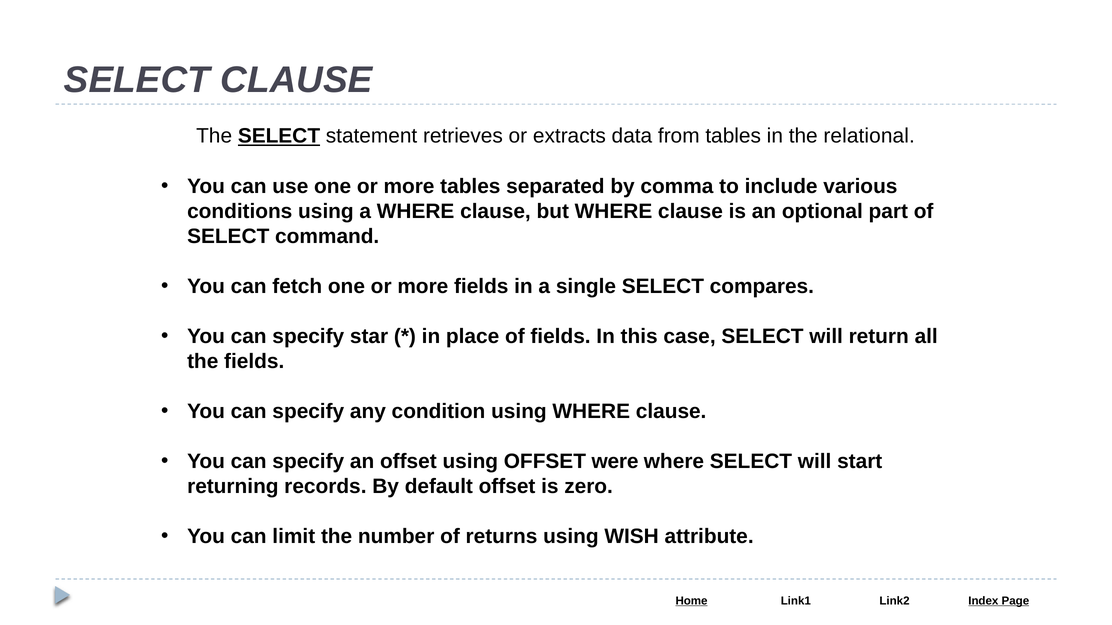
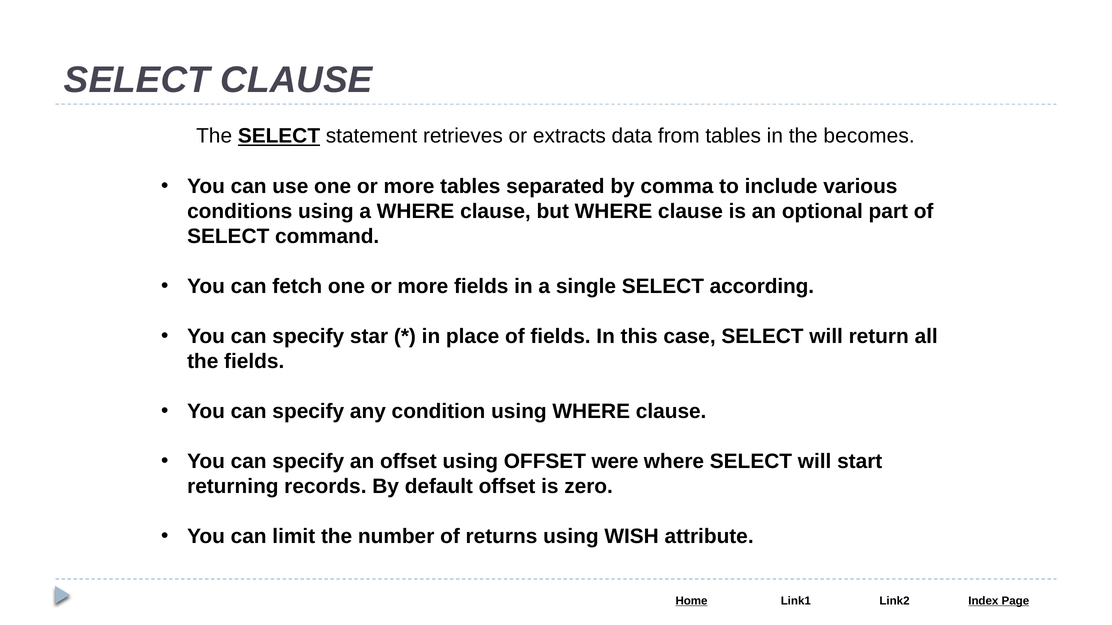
relational: relational -> becomes
compares: compares -> according
